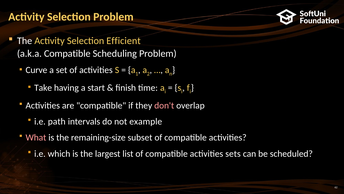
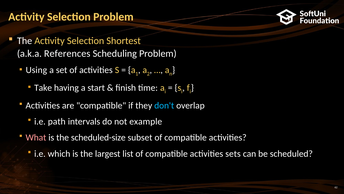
Efficient: Efficient -> Shortest
a.k.a Compatible: Compatible -> References
Curve: Curve -> Using
don't colour: pink -> light blue
remaining-size: remaining-size -> scheduled-size
